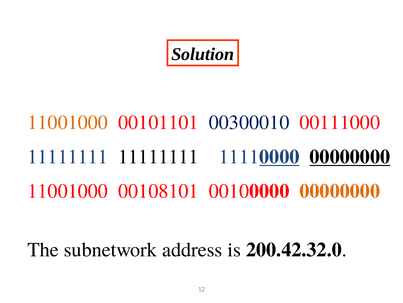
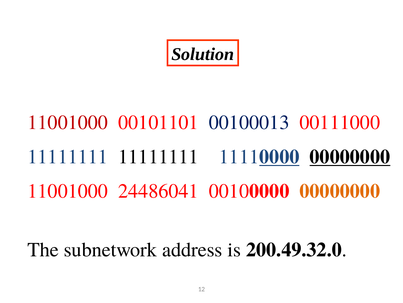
11001000 at (68, 122) colour: orange -> red
00300010: 00300010 -> 00100013
00108101: 00108101 -> 24486041
200.42.32.0: 200.42.32.0 -> 200.49.32.0
